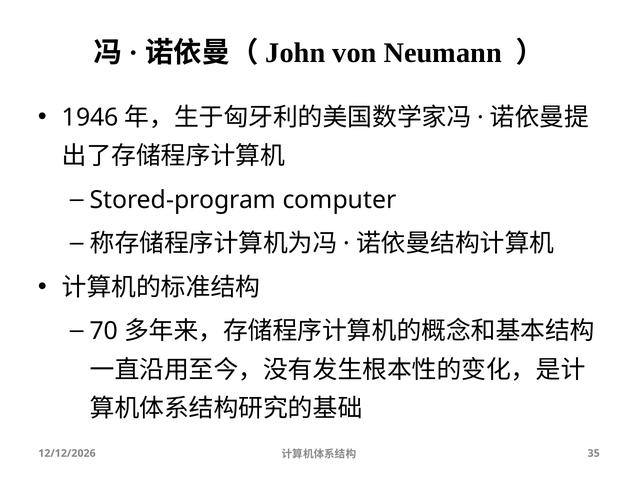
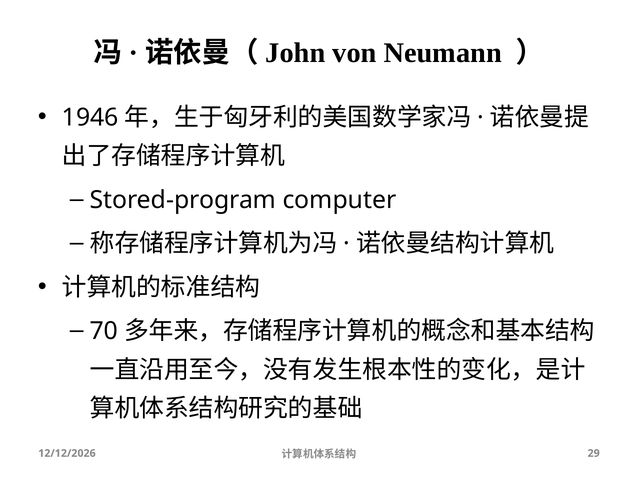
35: 35 -> 29
